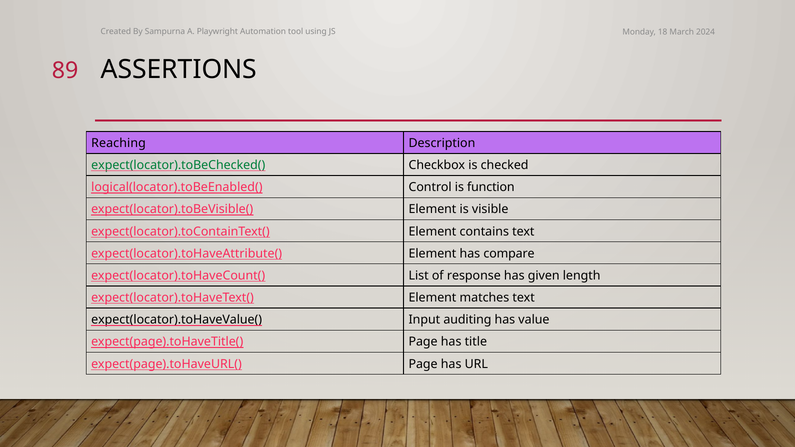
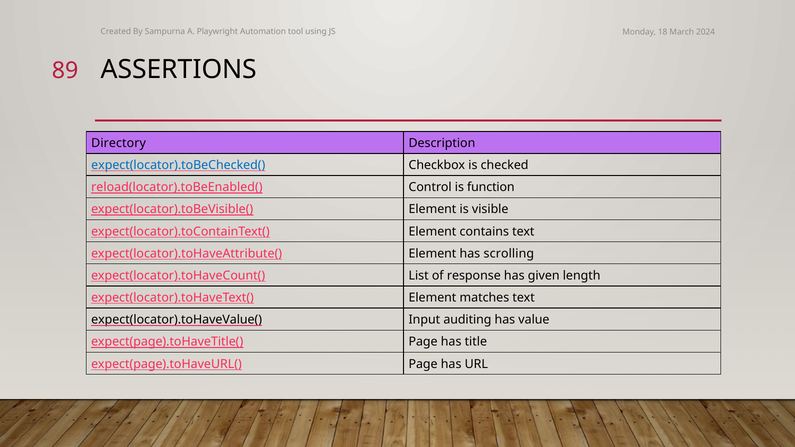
Reaching: Reaching -> Directory
expect(locator).toBeChecked( colour: green -> blue
logical(locator).toBeEnabled(: logical(locator).toBeEnabled( -> reload(locator).toBeEnabled(
compare: compare -> scrolling
